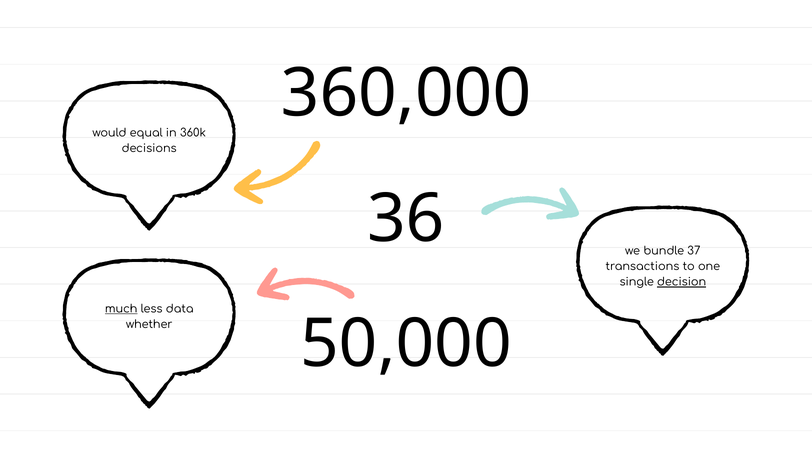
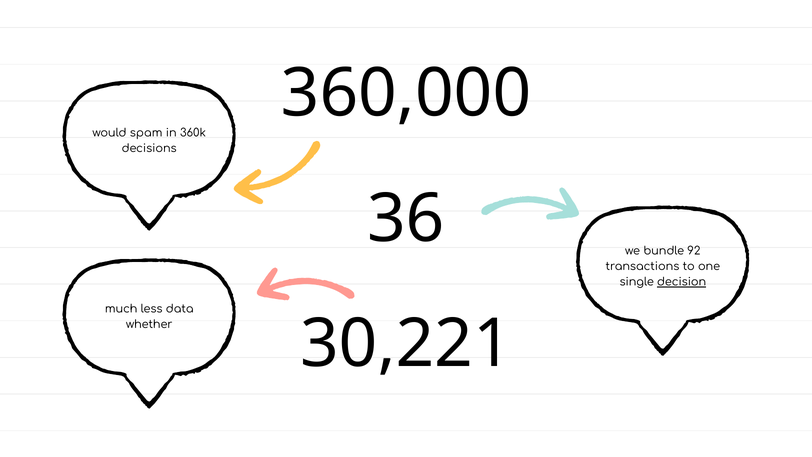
equal: equal -> spam
37: 37 -> 92
much underline: present -> none
50,000: 50,000 -> 30,221
